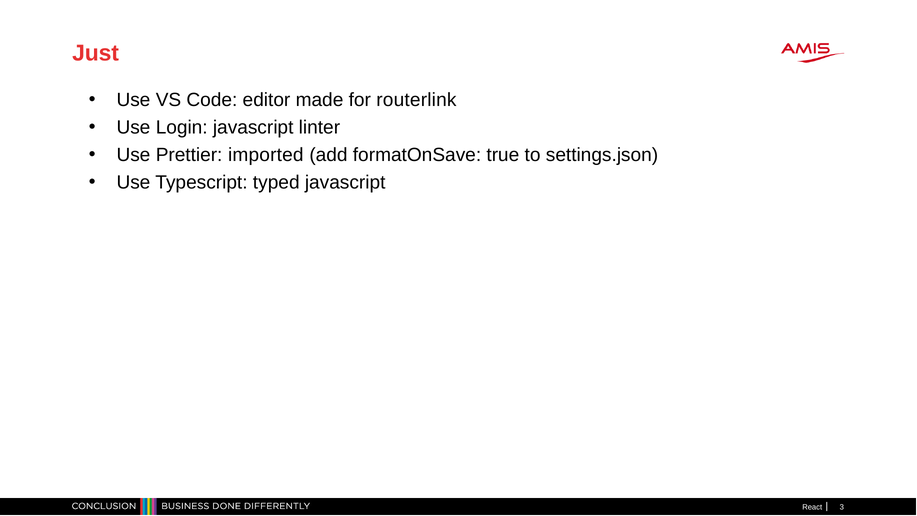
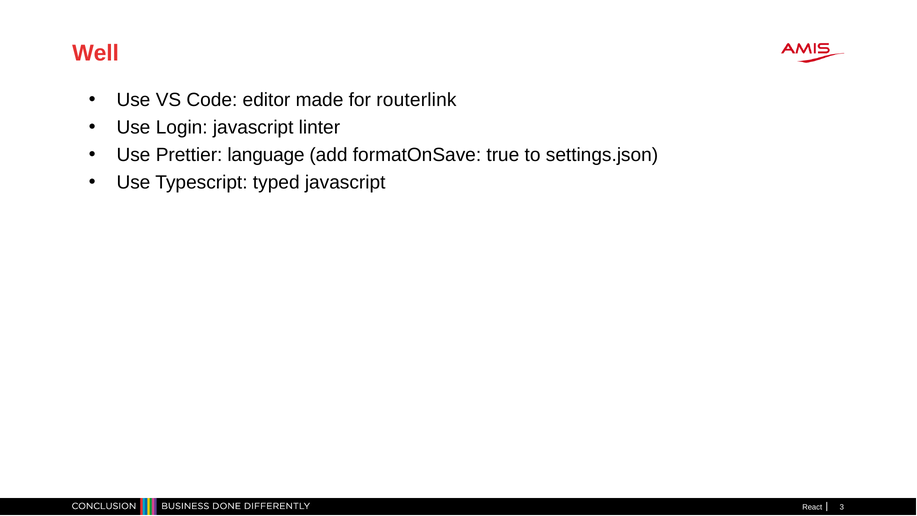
Just: Just -> Well
imported: imported -> language
